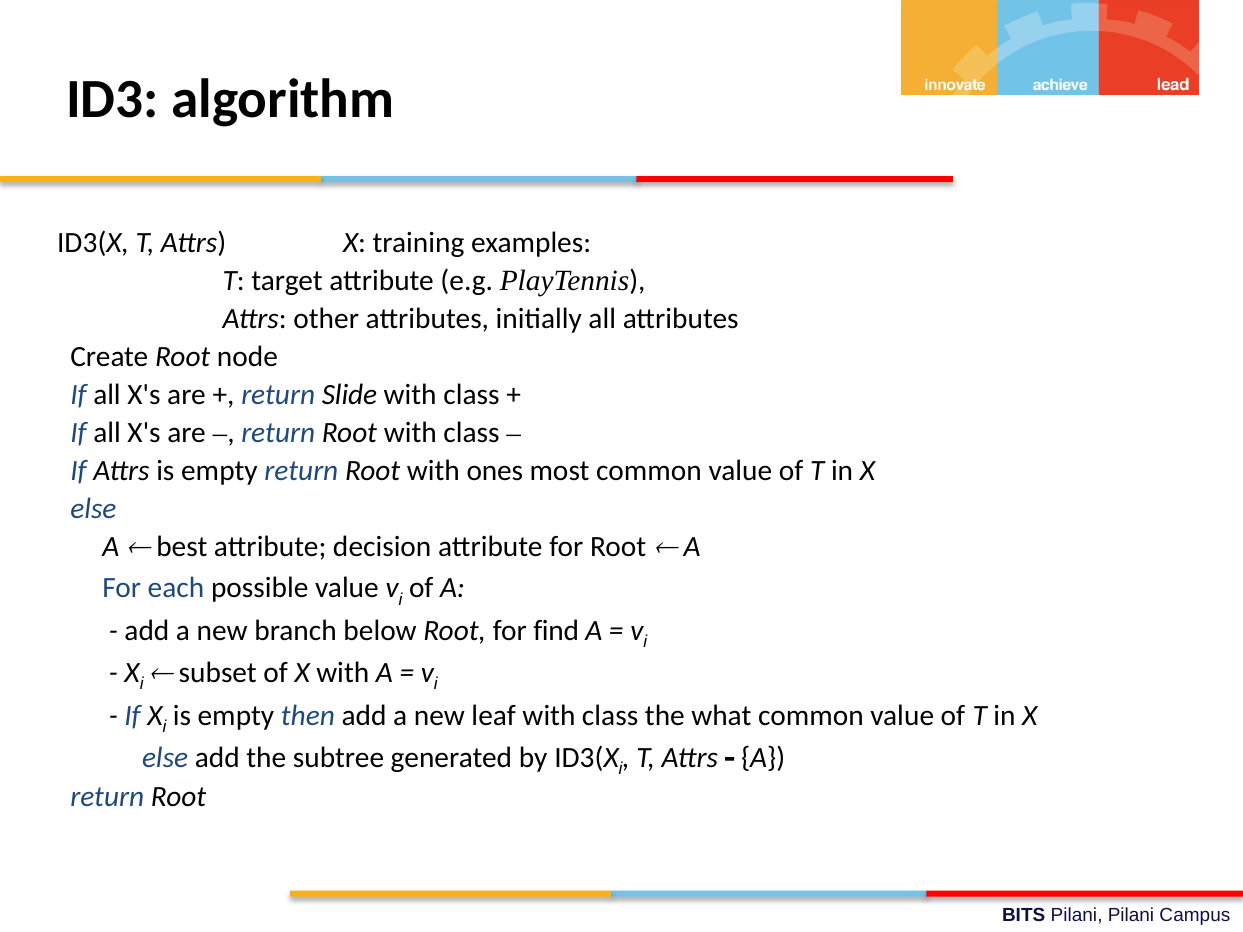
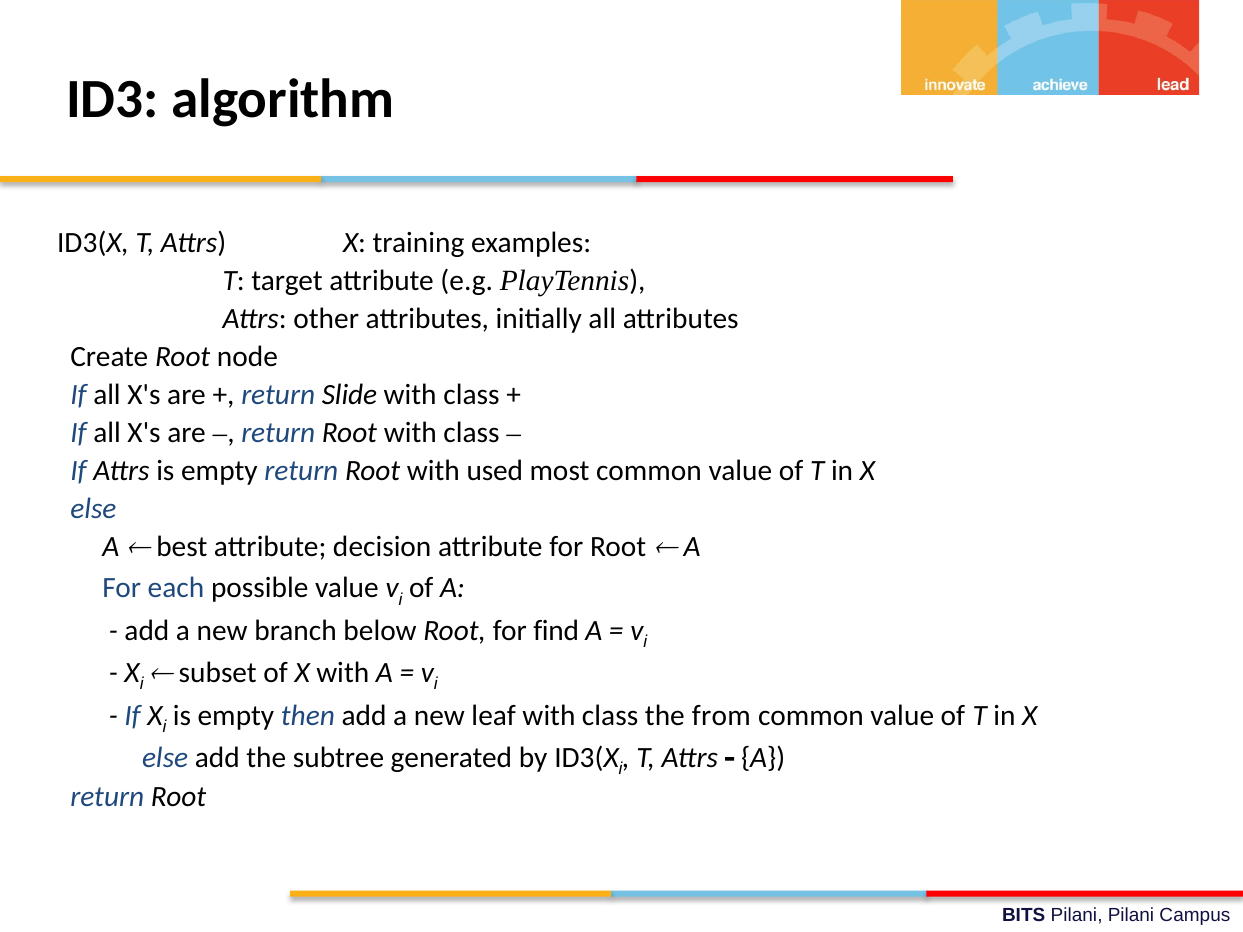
ones: ones -> used
what: what -> from
